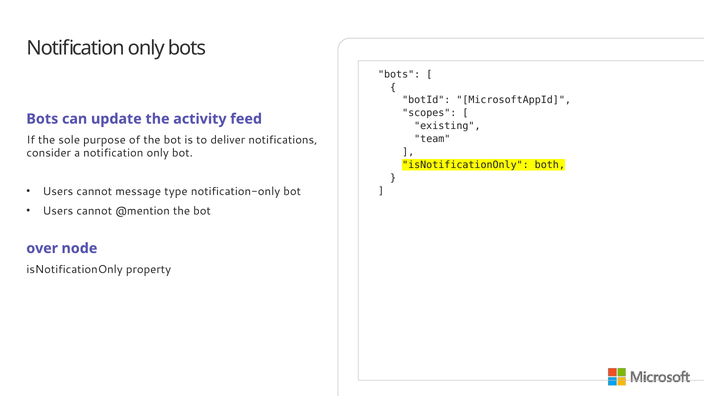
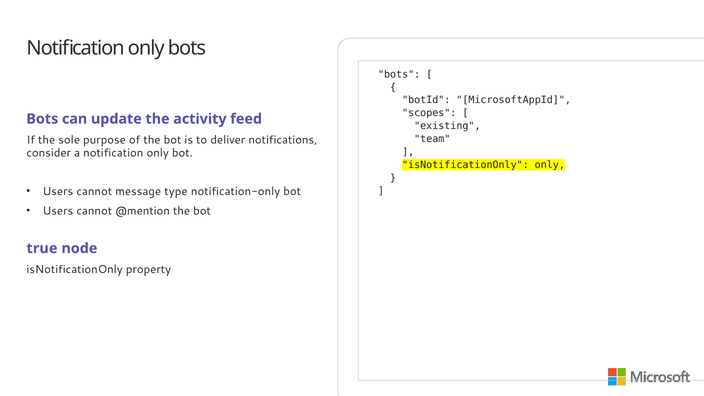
isNotificationOnly both: both -> only
over: over -> true
